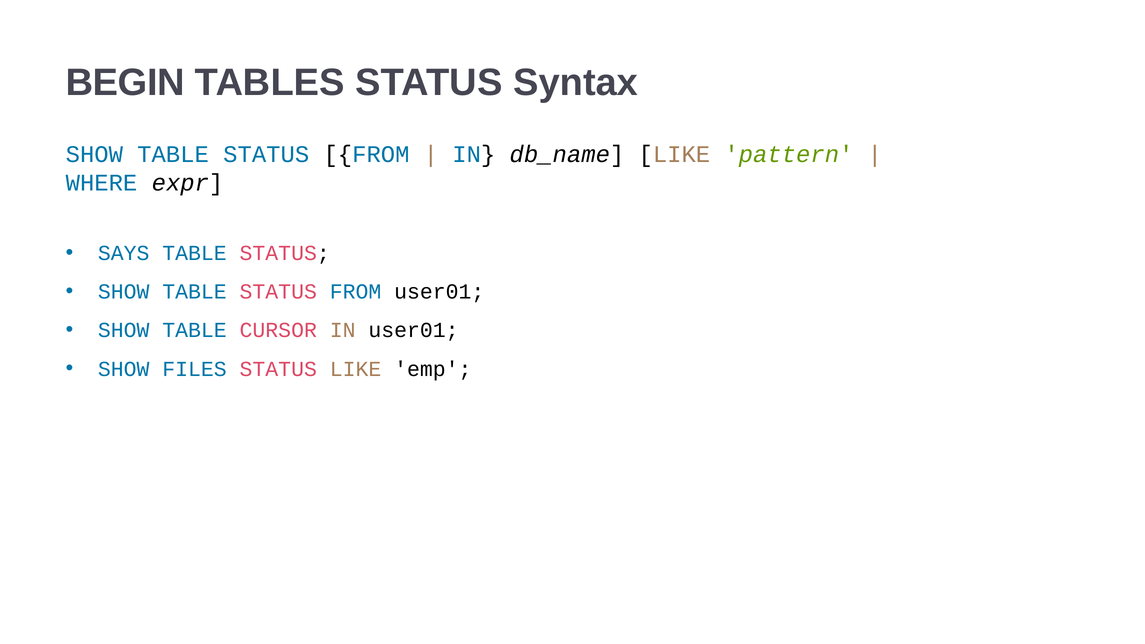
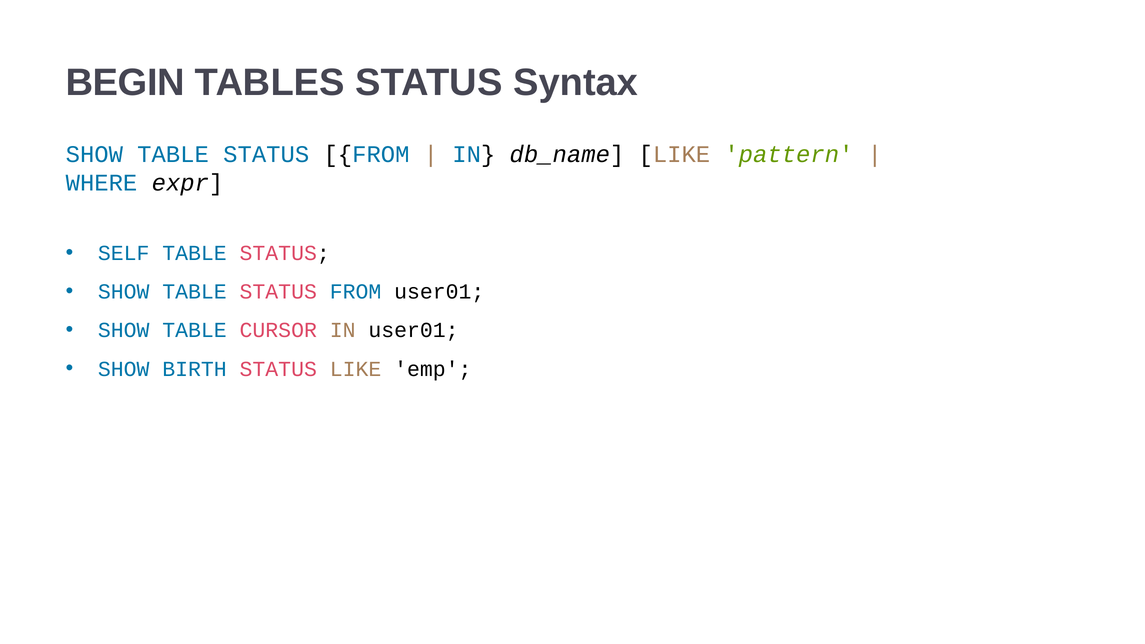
SAYS: SAYS -> SELF
FILES: FILES -> BIRTH
